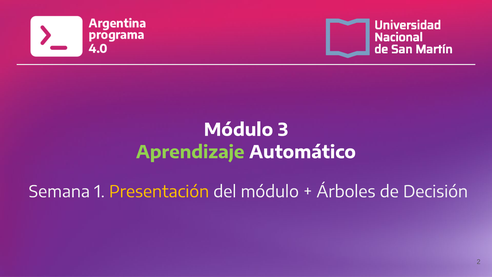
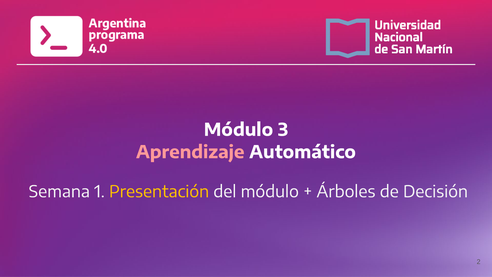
Aprendizaje colour: light green -> pink
